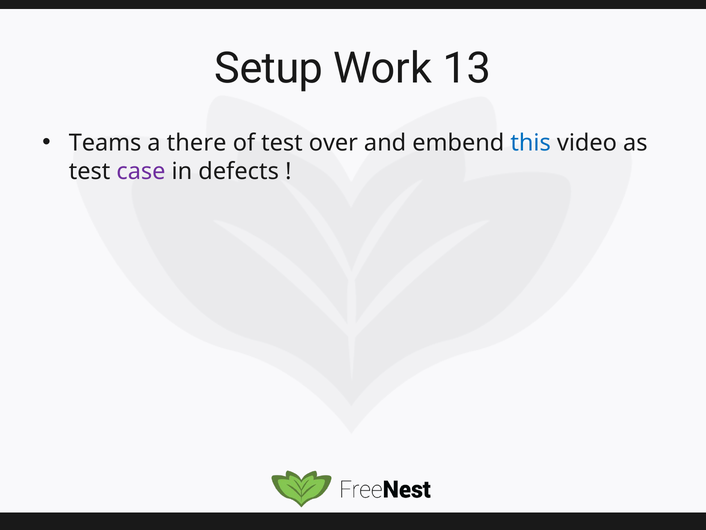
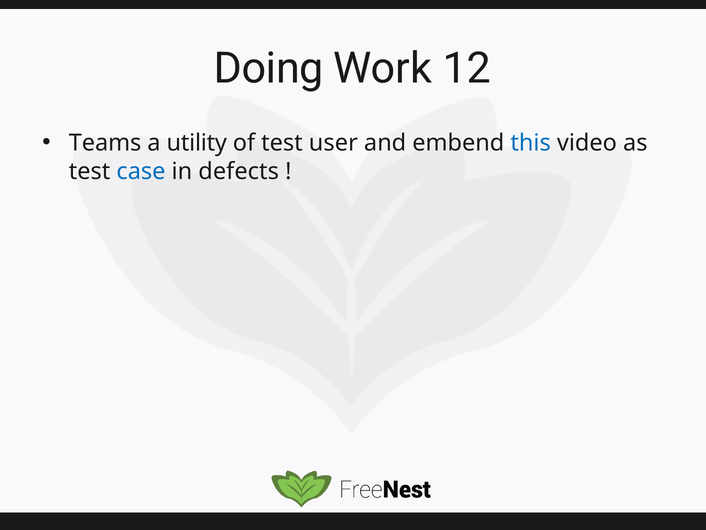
Setup: Setup -> Doing
13: 13 -> 12
there: there -> utility
over: over -> user
case colour: purple -> blue
